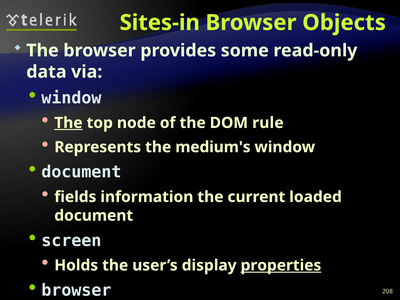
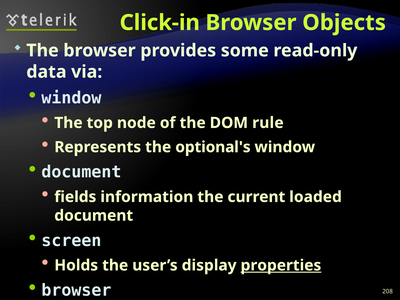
Sites-in: Sites-in -> Click-in
The at (68, 123) underline: present -> none
medium's: medium's -> optional's
